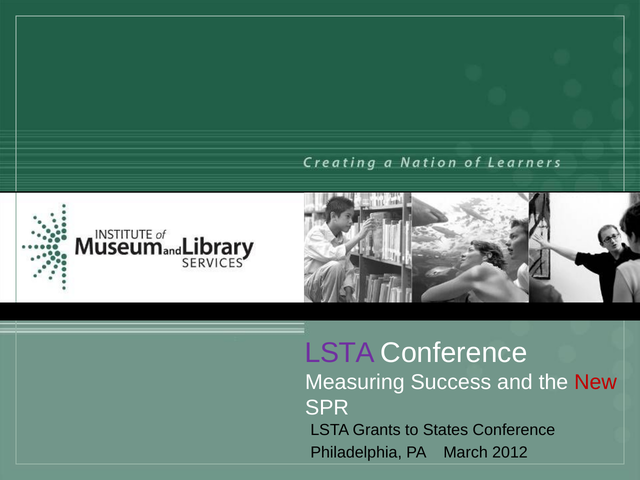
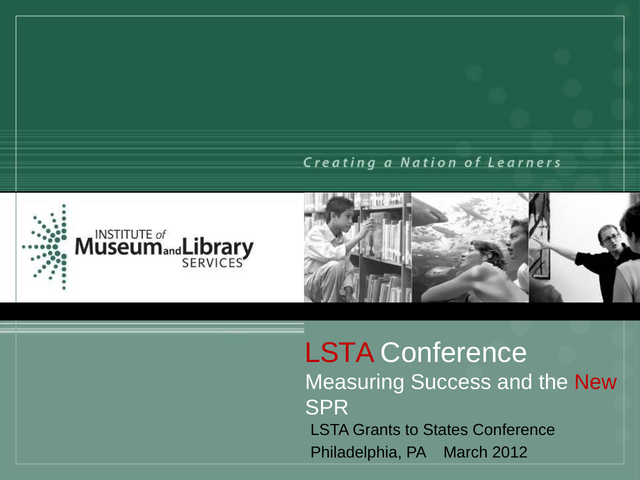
LSTA at (340, 353) colour: purple -> red
